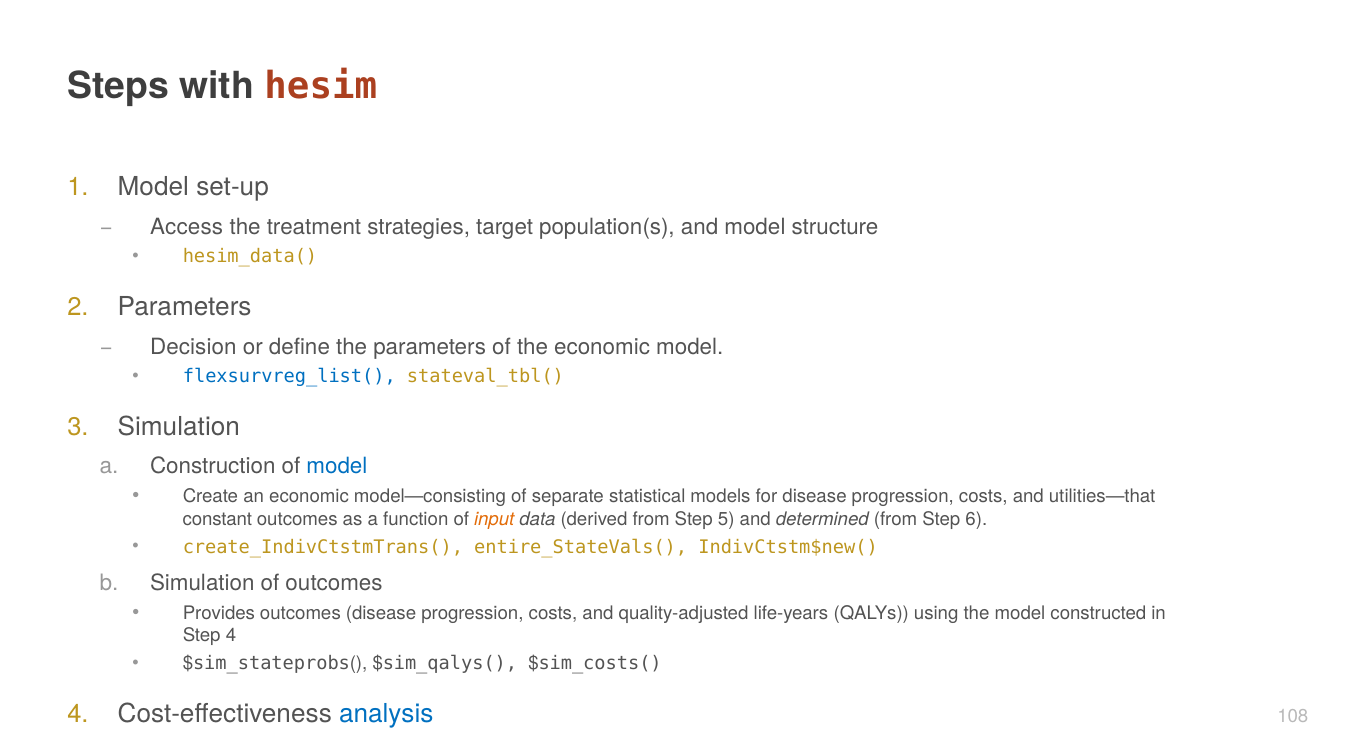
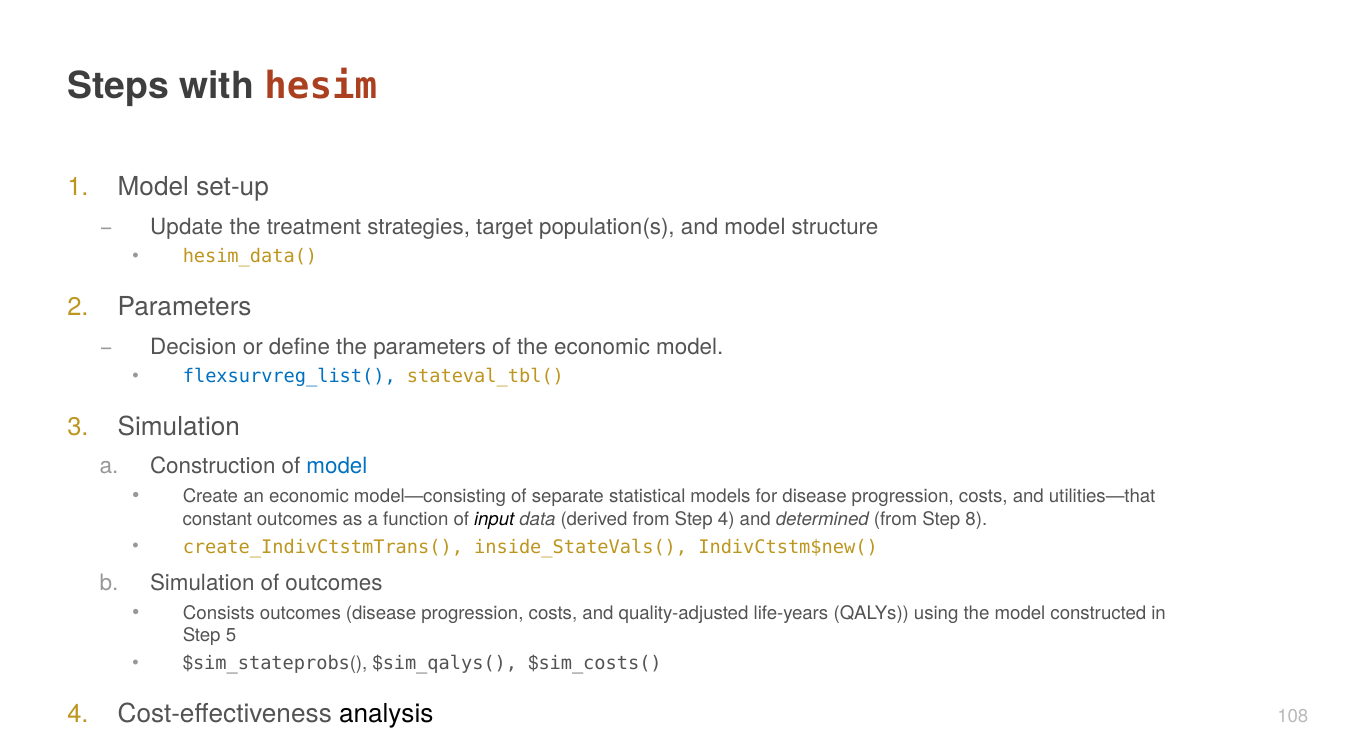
Access: Access -> Update
input colour: orange -> black
Step 5: 5 -> 4
6: 6 -> 8
entire_StateVals(: entire_StateVals( -> inside_StateVals(
Provides: Provides -> Consists
Step 4: 4 -> 5
analysis colour: blue -> black
